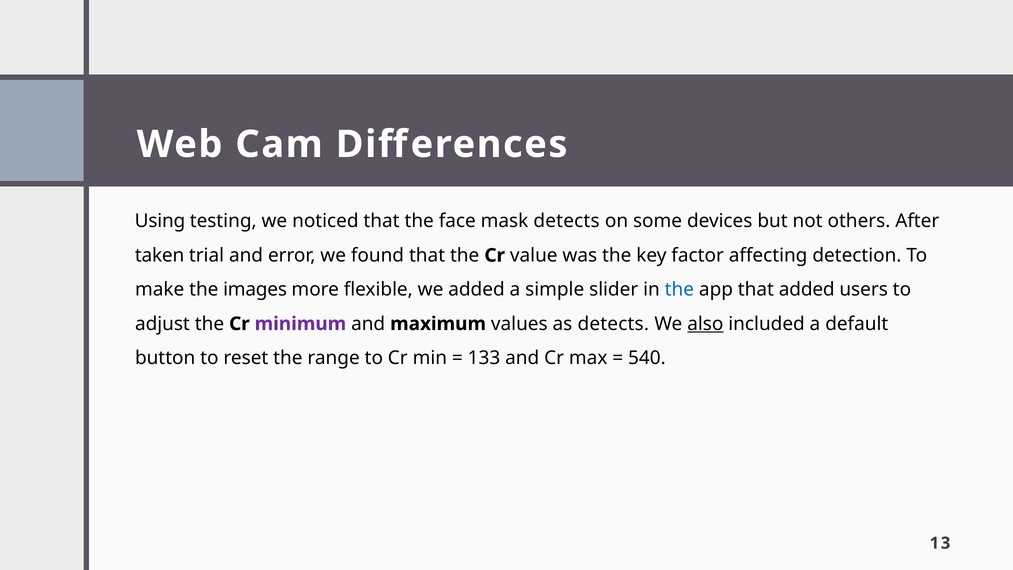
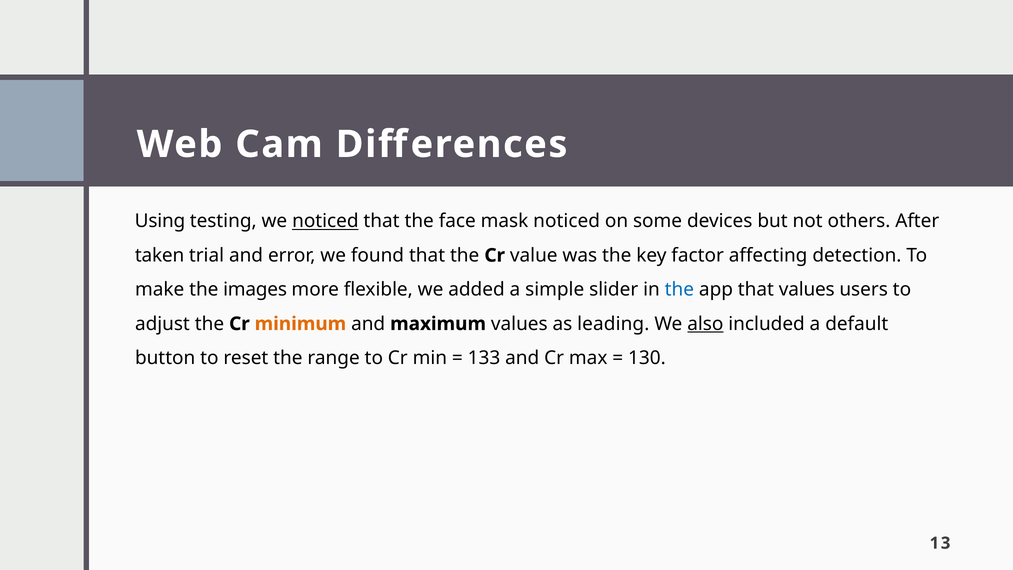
noticed at (325, 221) underline: none -> present
mask detects: detects -> noticed
that added: added -> values
minimum colour: purple -> orange
as detects: detects -> leading
540: 540 -> 130
